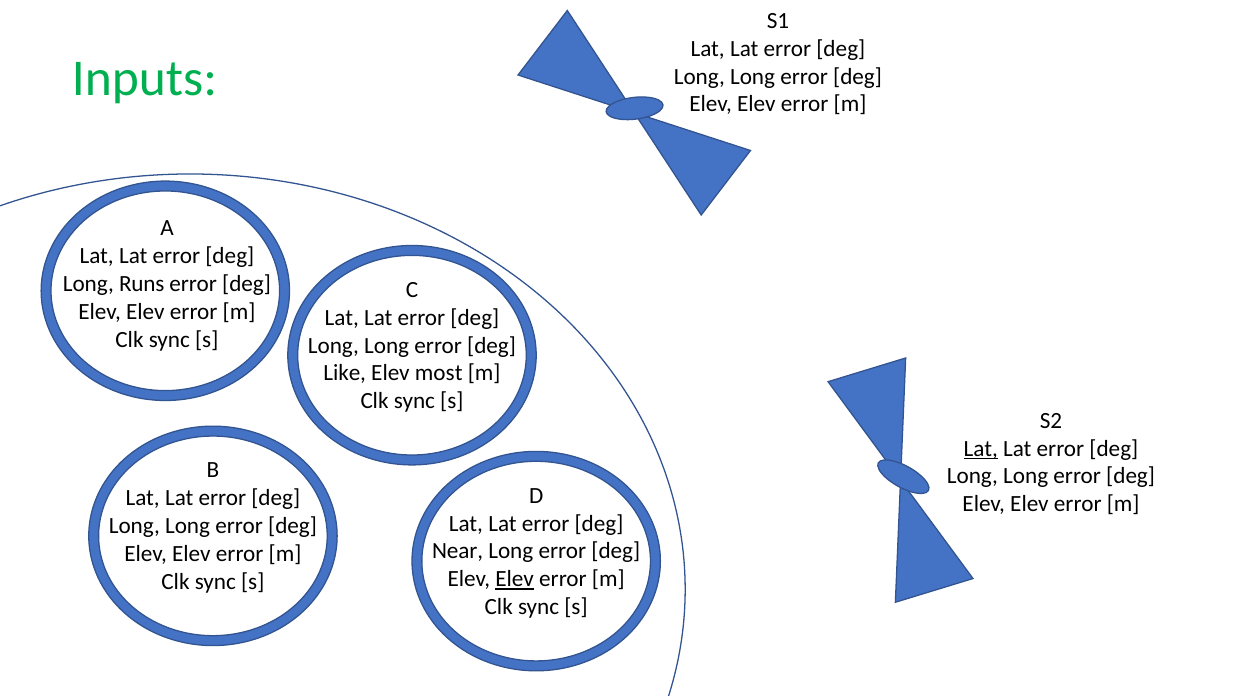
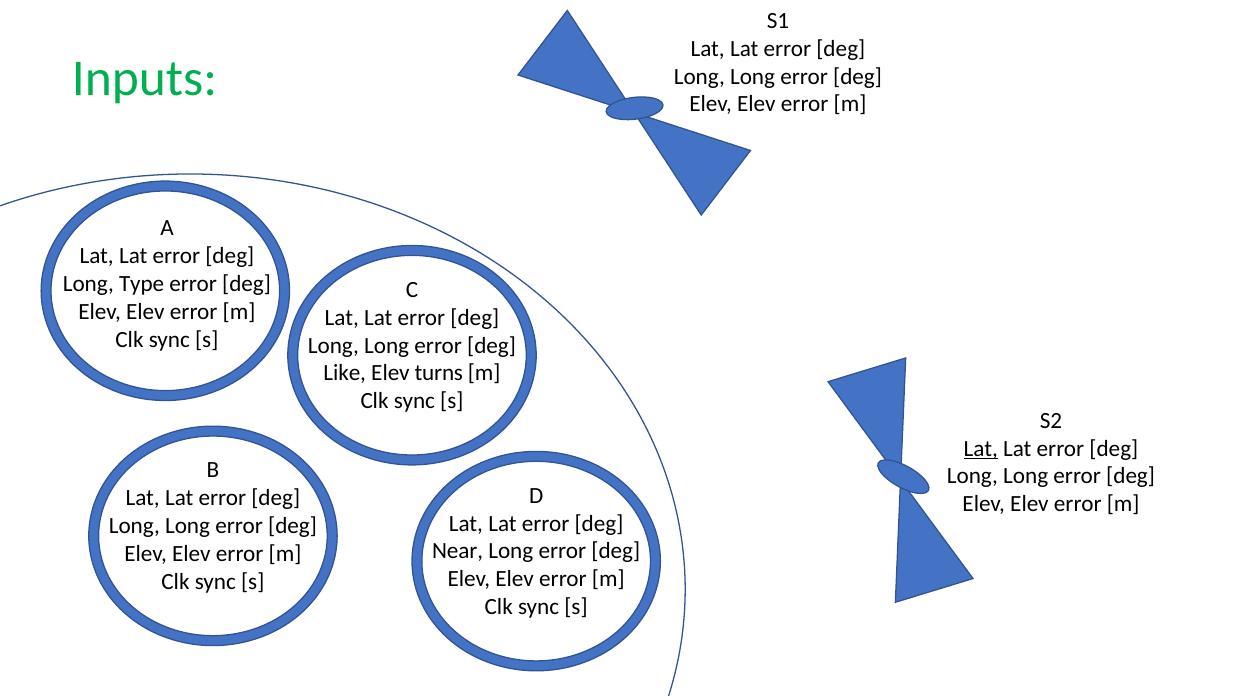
Runs: Runs -> Type
most: most -> turns
Elev at (515, 579) underline: present -> none
